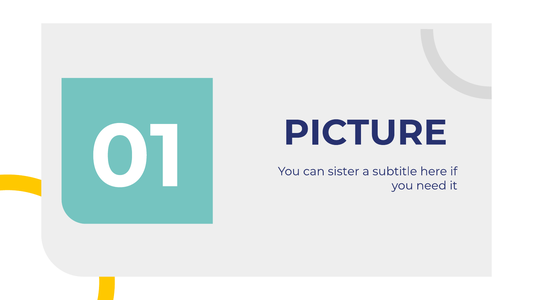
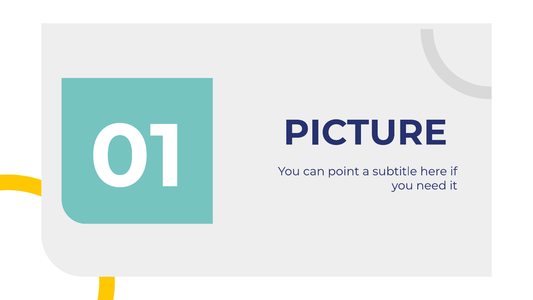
sister: sister -> point
